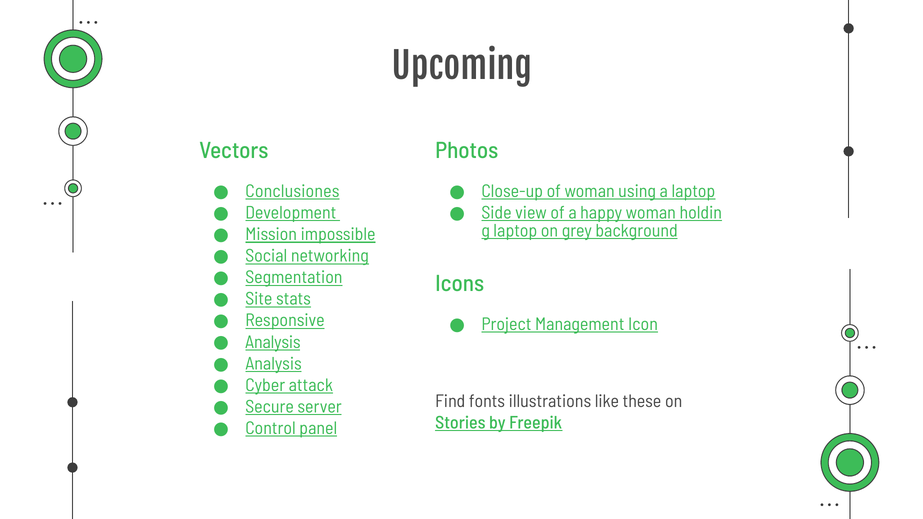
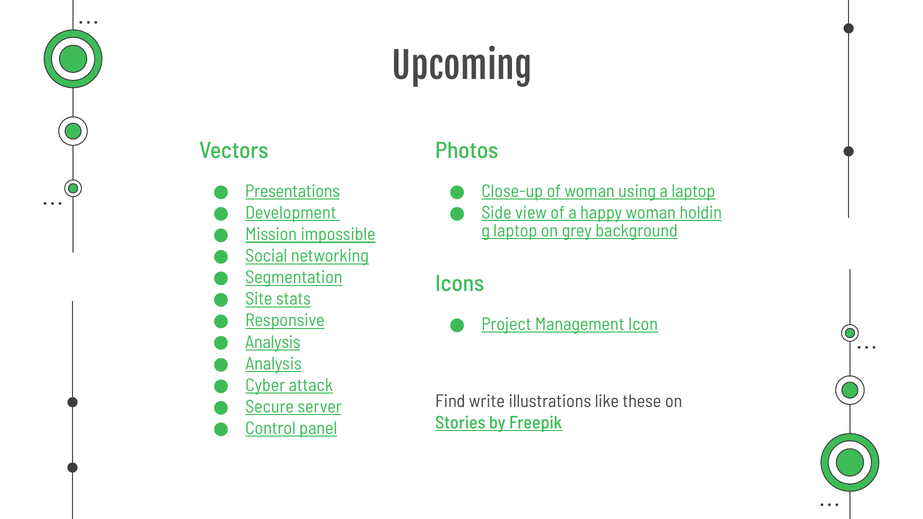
Conclusiones: Conclusiones -> Presentations
fonts: fonts -> write
